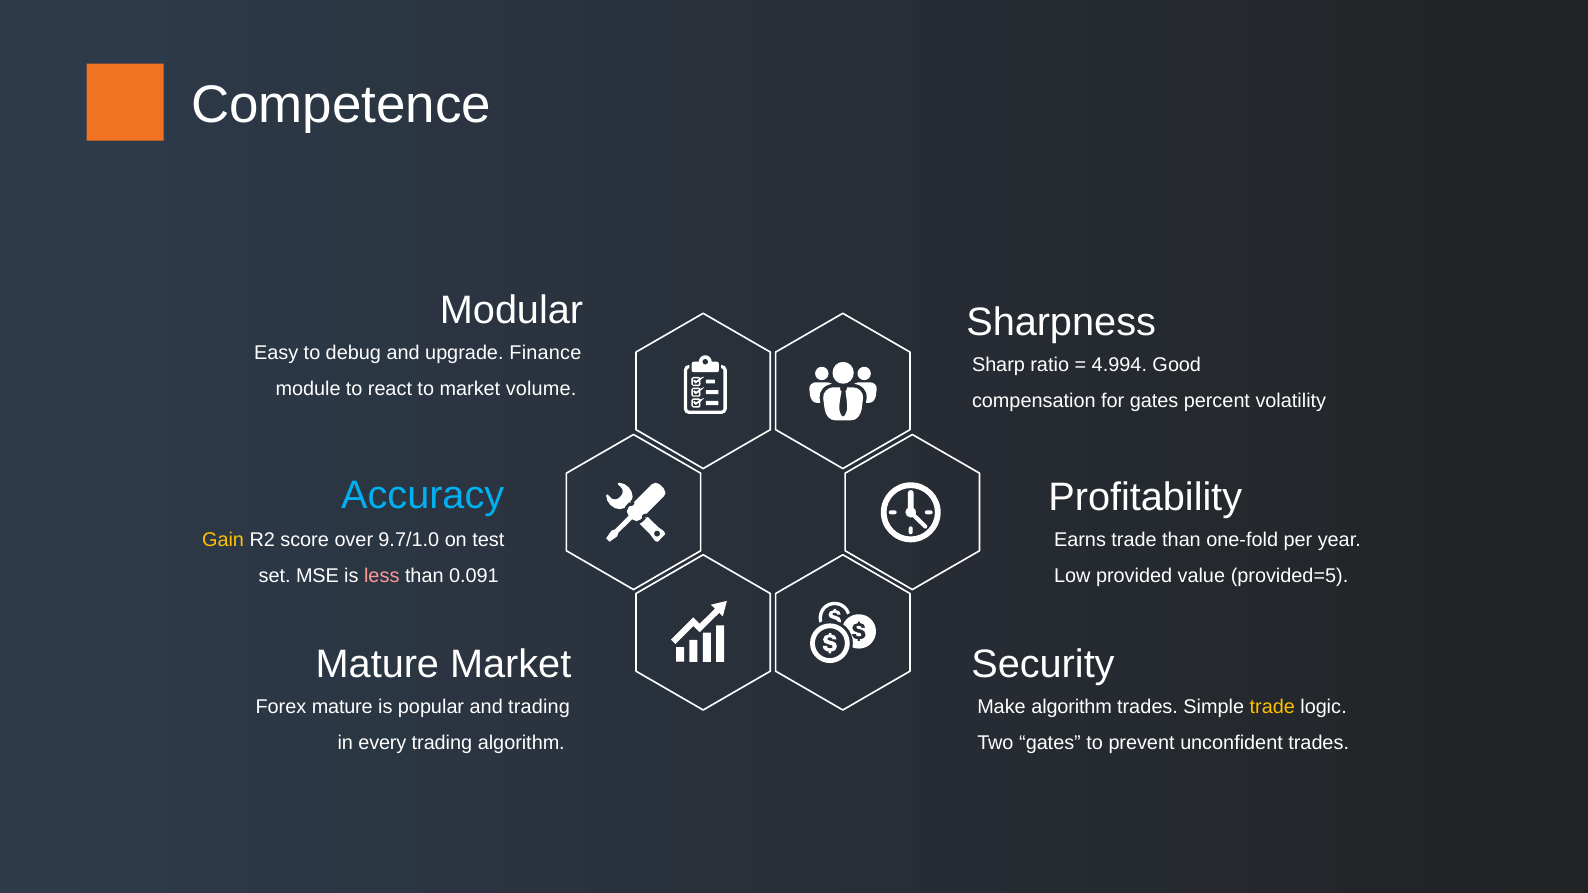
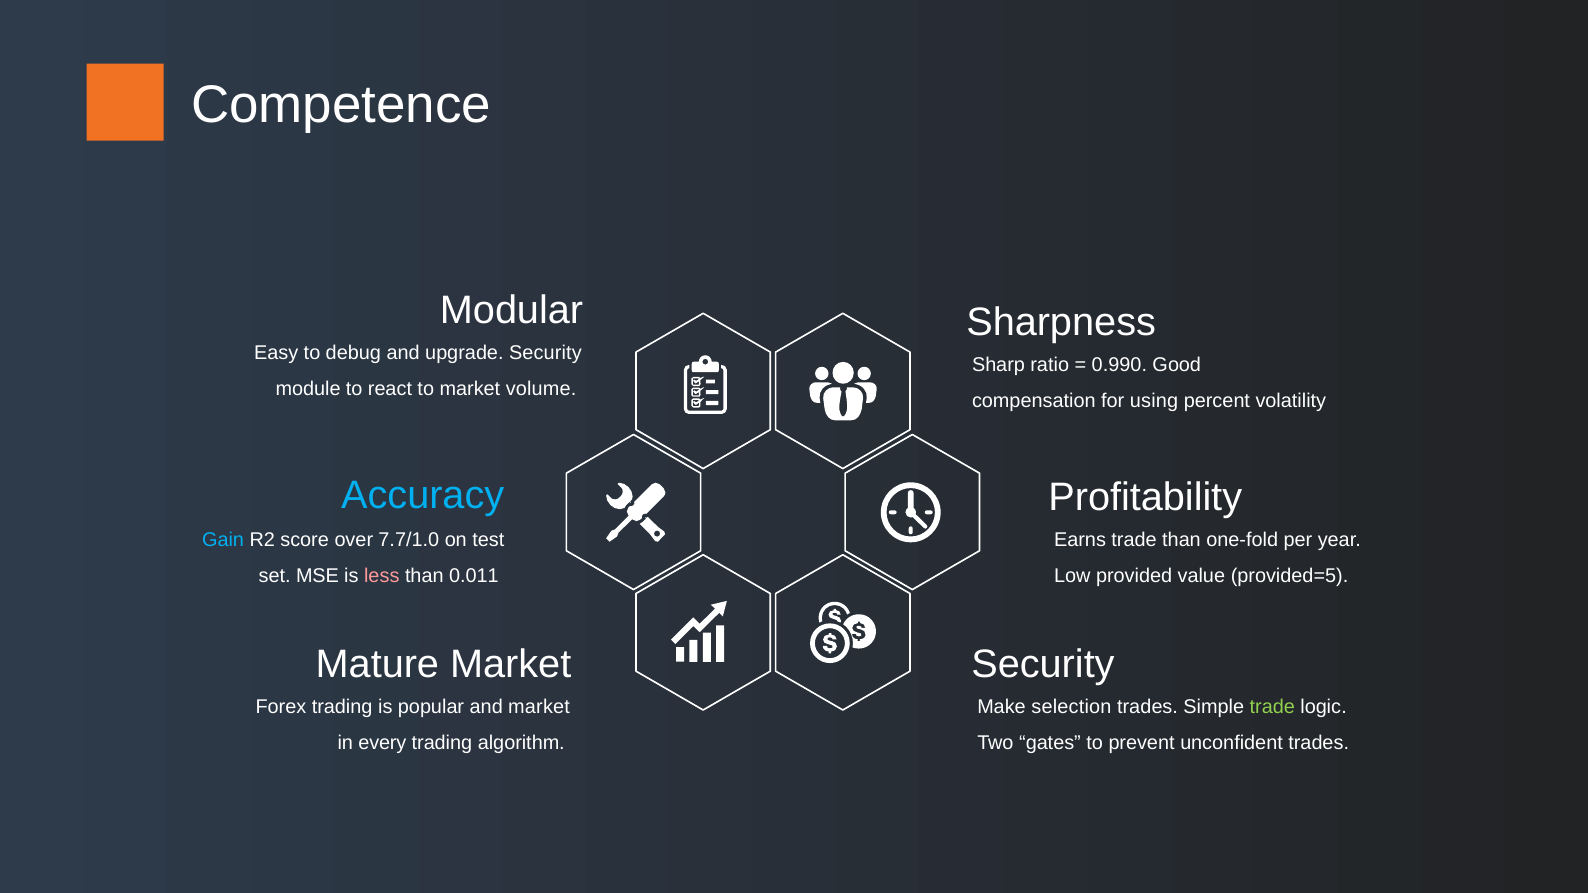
upgrade Finance: Finance -> Security
4.994: 4.994 -> 0.990
for gates: gates -> using
Gain colour: yellow -> light blue
9.7/1.0: 9.7/1.0 -> 7.7/1.0
0.091: 0.091 -> 0.011
Make algorithm: algorithm -> selection
trade at (1272, 707) colour: yellow -> light green
Forex mature: mature -> trading
and trading: trading -> market
